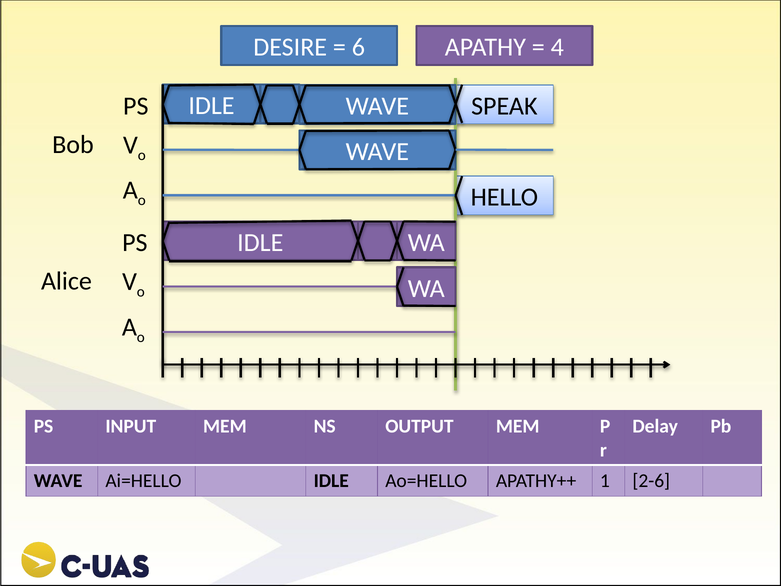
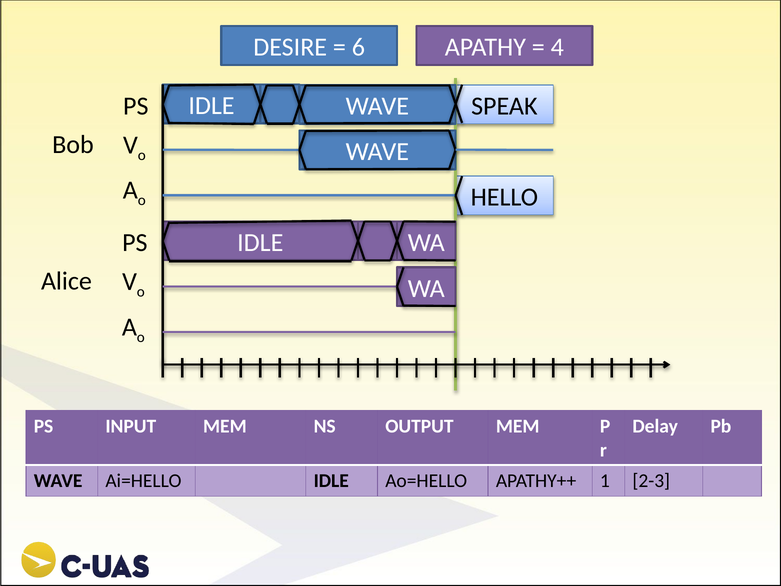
2-6: 2-6 -> 2-3
